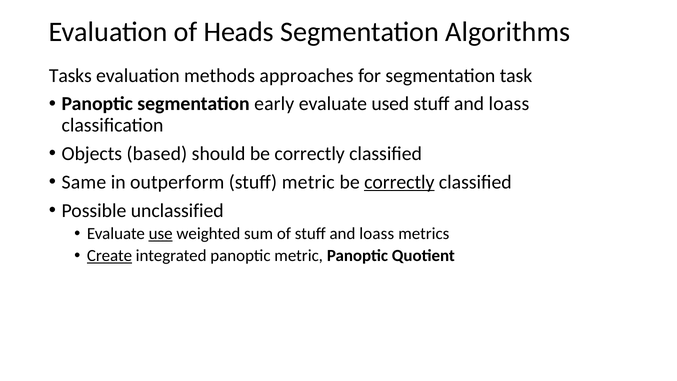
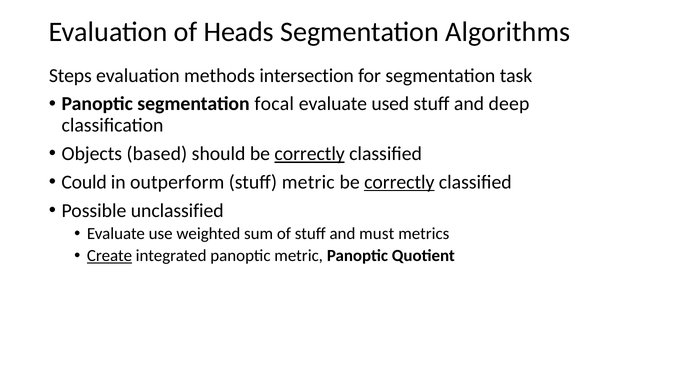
Tasks: Tasks -> Steps
approaches: approaches -> intersection
early: early -> focal
loass at (509, 104): loass -> deep
correctly at (310, 154) underline: none -> present
Same: Same -> Could
use underline: present -> none
of stuff and loass: loass -> must
